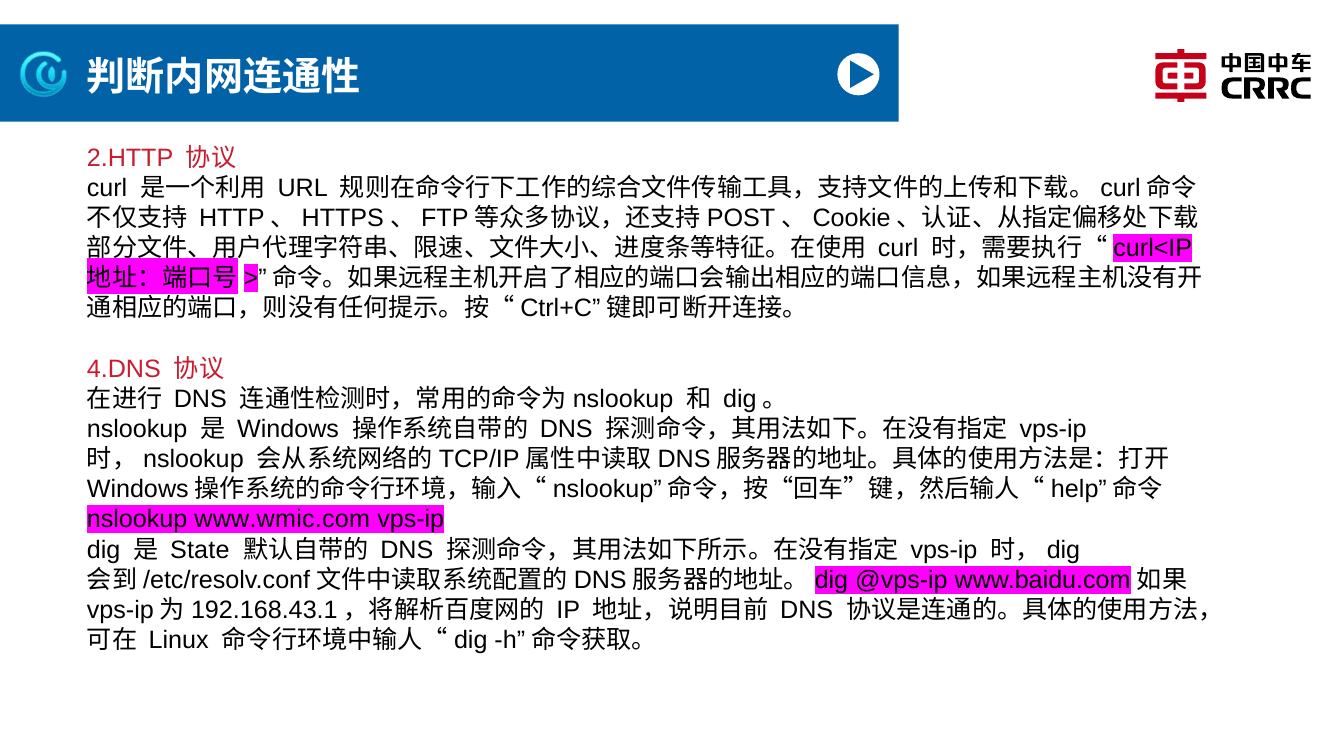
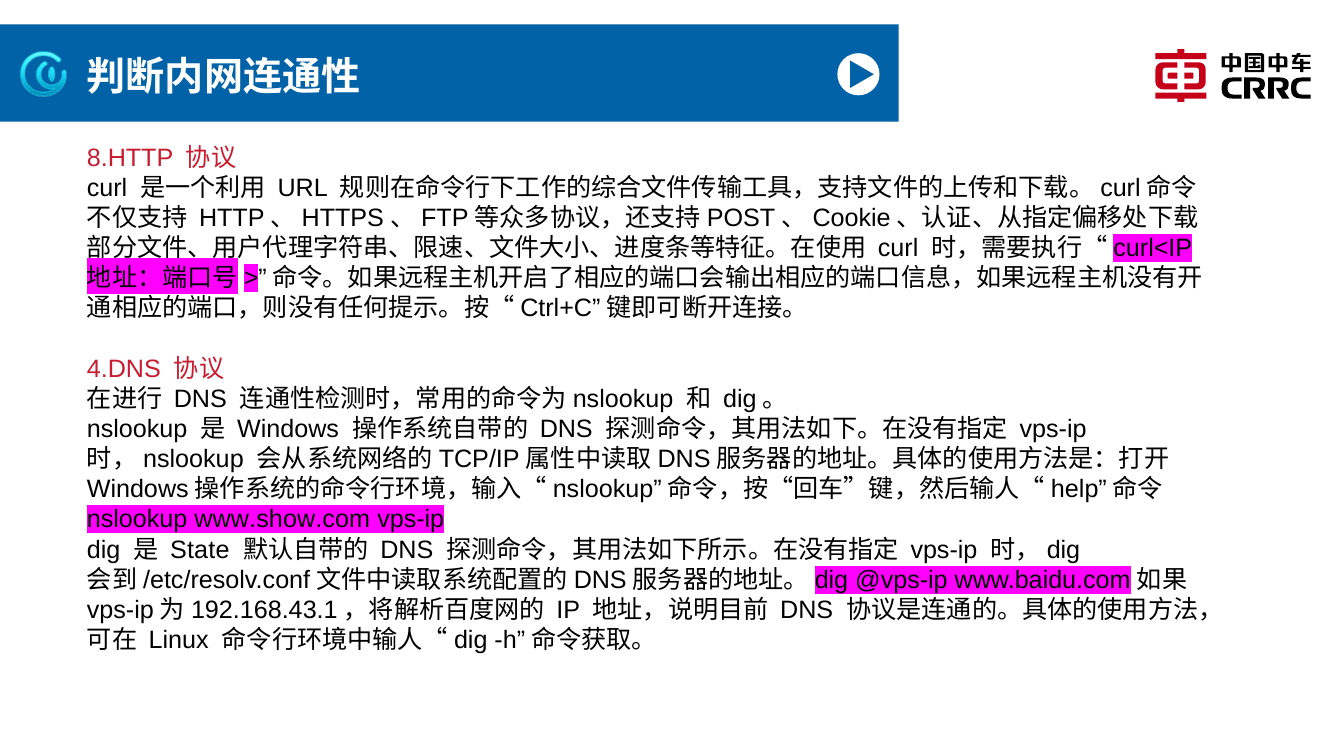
2.HTTP: 2.HTTP -> 8.HTTP
www.wmic.com: www.wmic.com -> www.show.com
